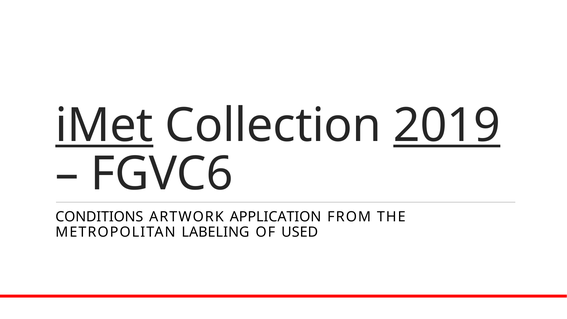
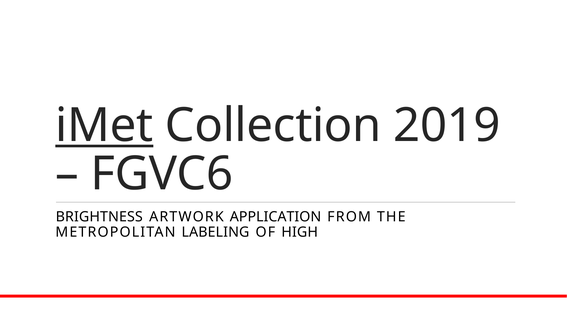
2019 underline: present -> none
CONDITIONS: CONDITIONS -> BRIGHTNESS
USED: USED -> HIGH
